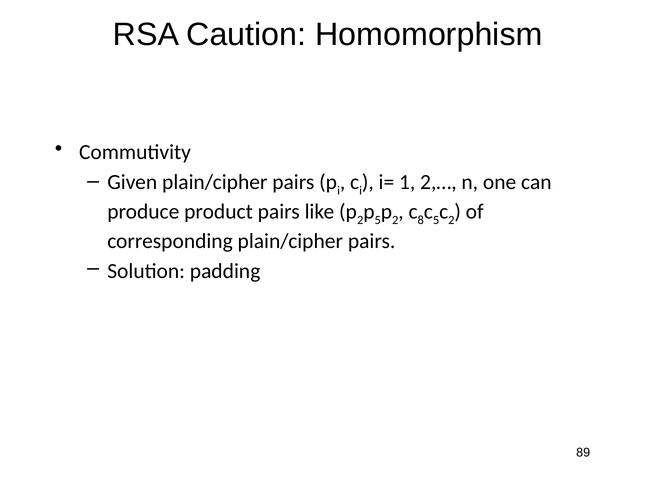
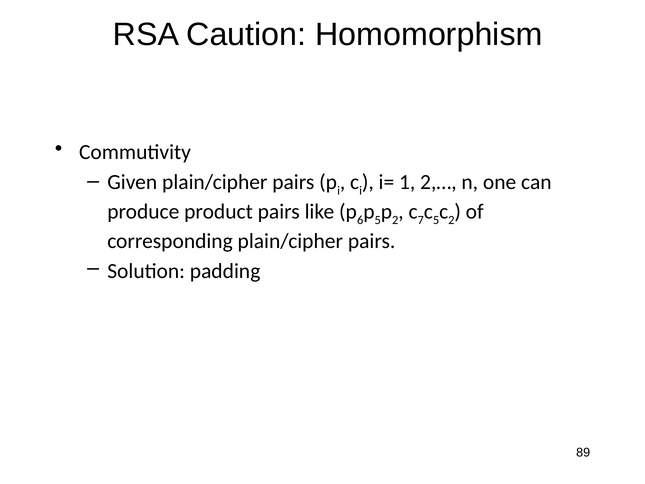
2 at (360, 220): 2 -> 6
8: 8 -> 7
